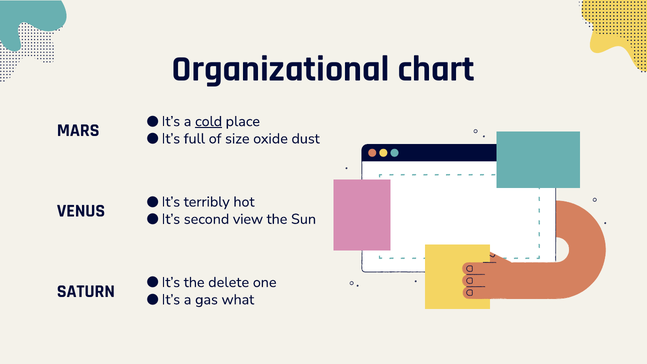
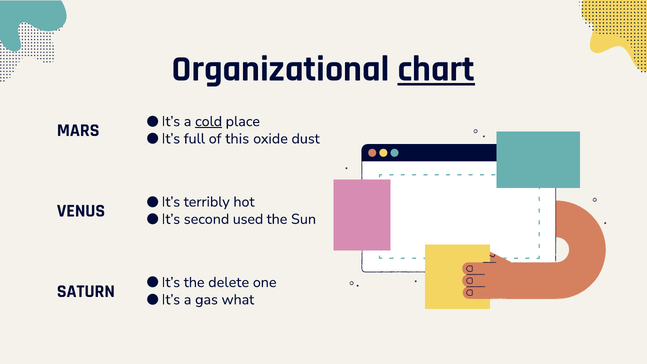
chart underline: none -> present
size: size -> this
view: view -> used
